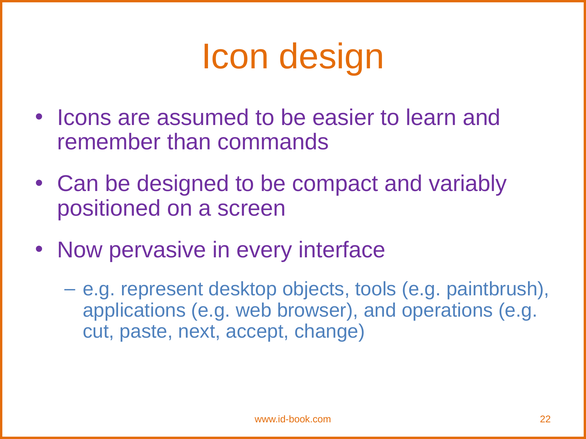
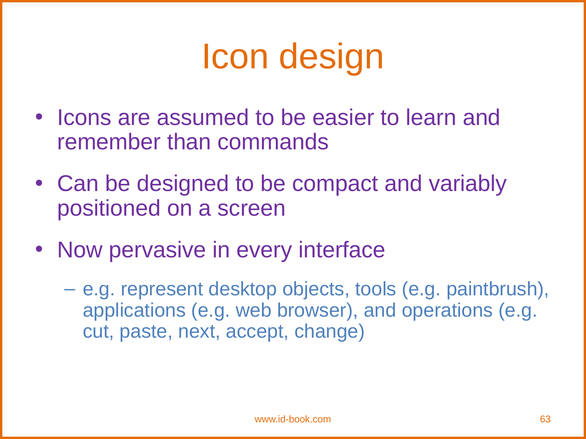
22: 22 -> 63
